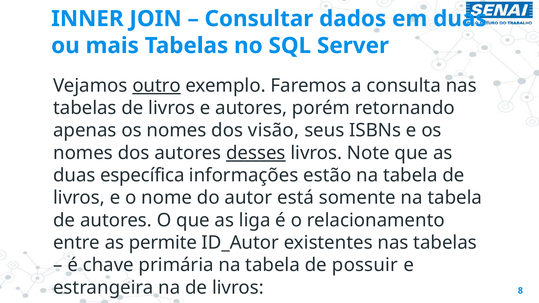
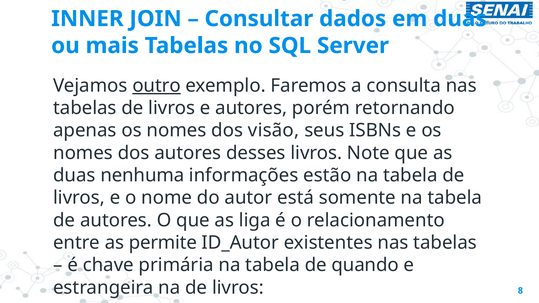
desses underline: present -> none
específica: específica -> nenhuma
possuir: possuir -> quando
